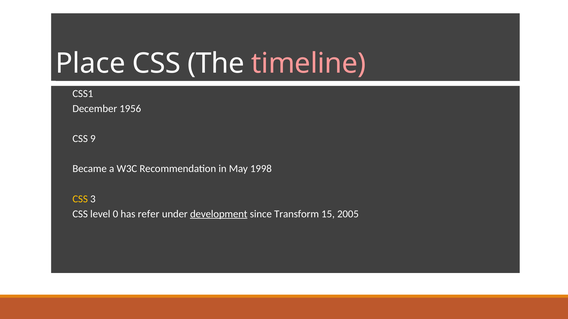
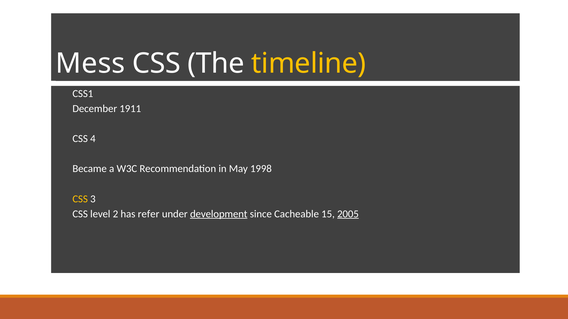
Place: Place -> Mess
timeline colour: pink -> yellow
1956: 1956 -> 1911
9: 9 -> 4
0: 0 -> 2
Transform: Transform -> Cacheable
2005 underline: none -> present
